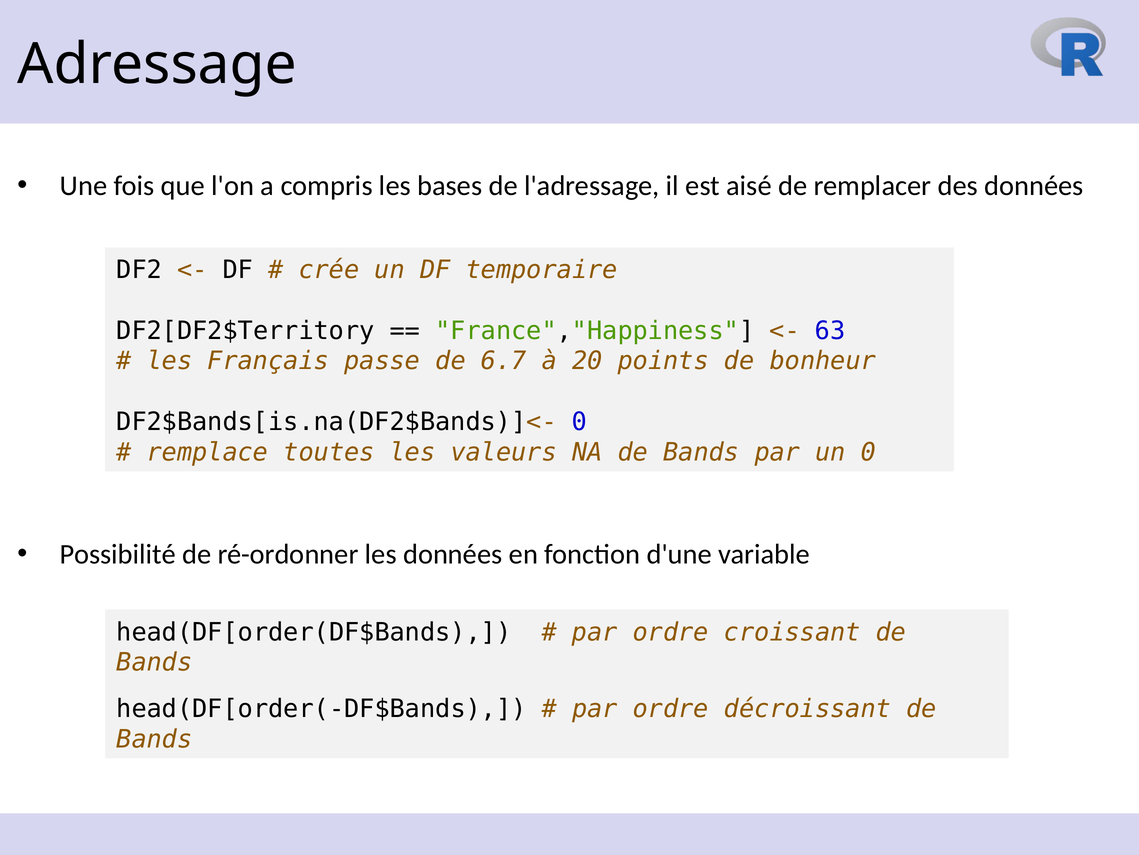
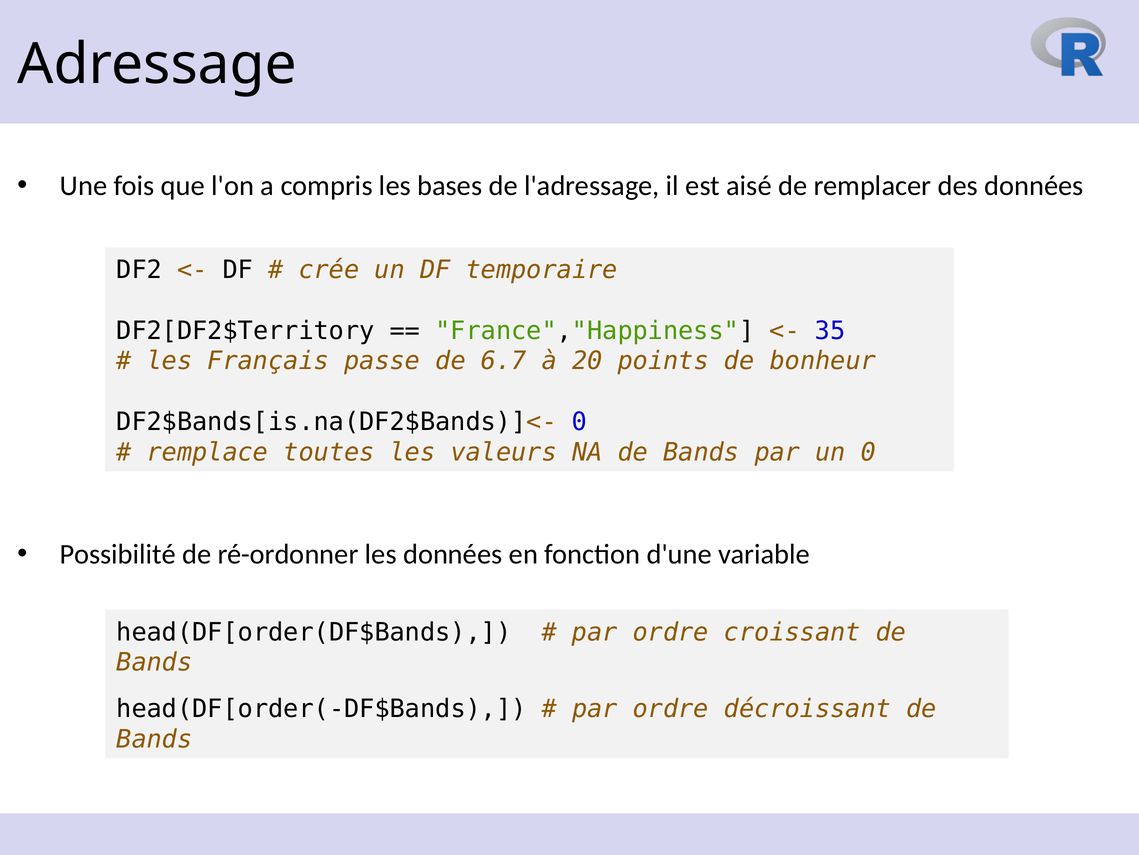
63: 63 -> 35
